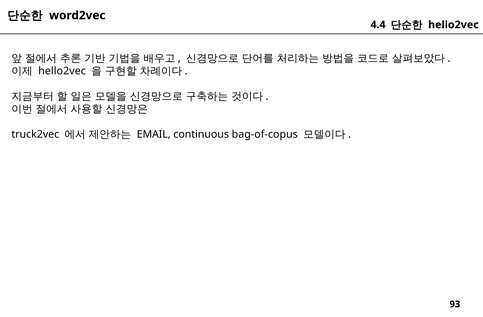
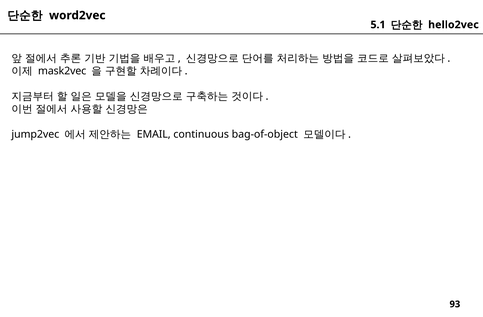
4.4: 4.4 -> 5.1
hello2vec at (62, 71): hello2vec -> mask2vec
truck2vec: truck2vec -> jump2vec
bag-of-copus: bag-of-copus -> bag-of-object
